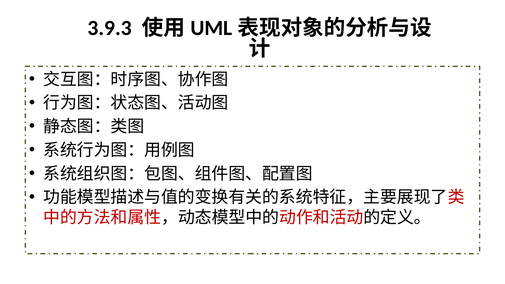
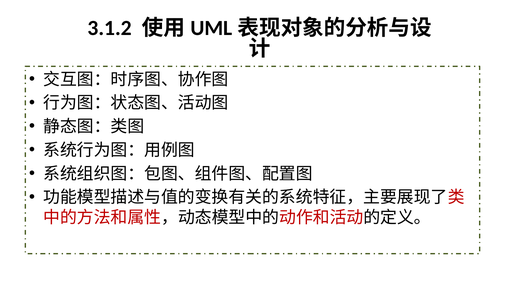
3.9.3: 3.9.3 -> 3.1.2
